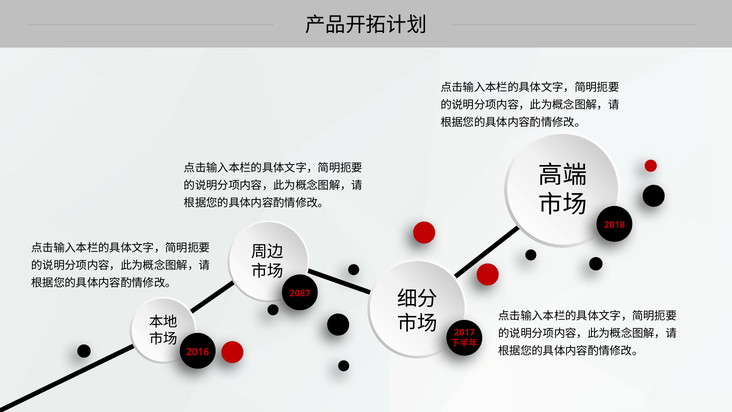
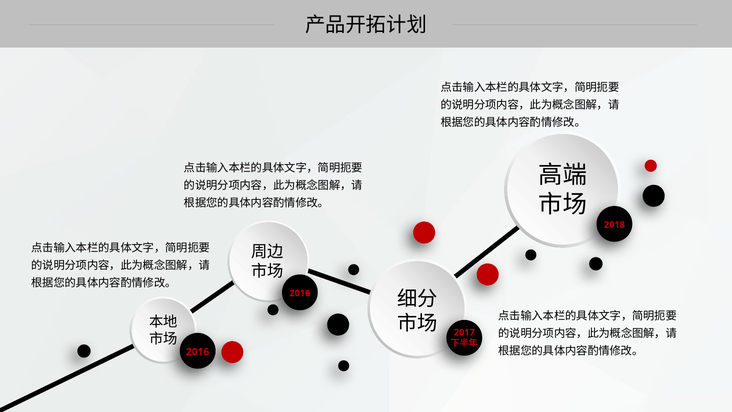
2087 at (300, 293): 2087 -> 2016
